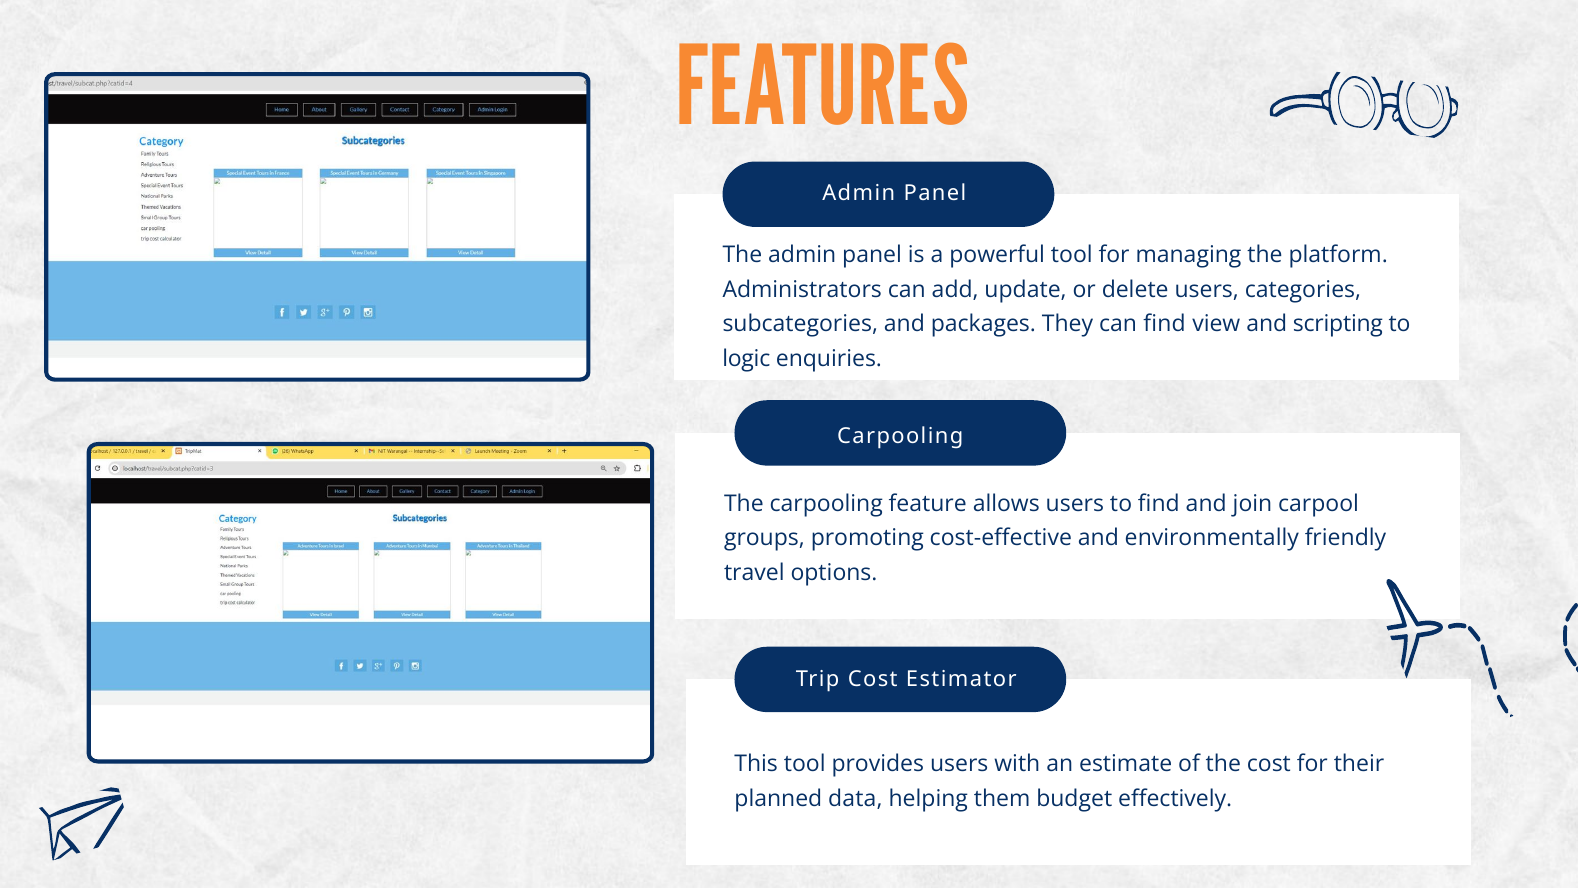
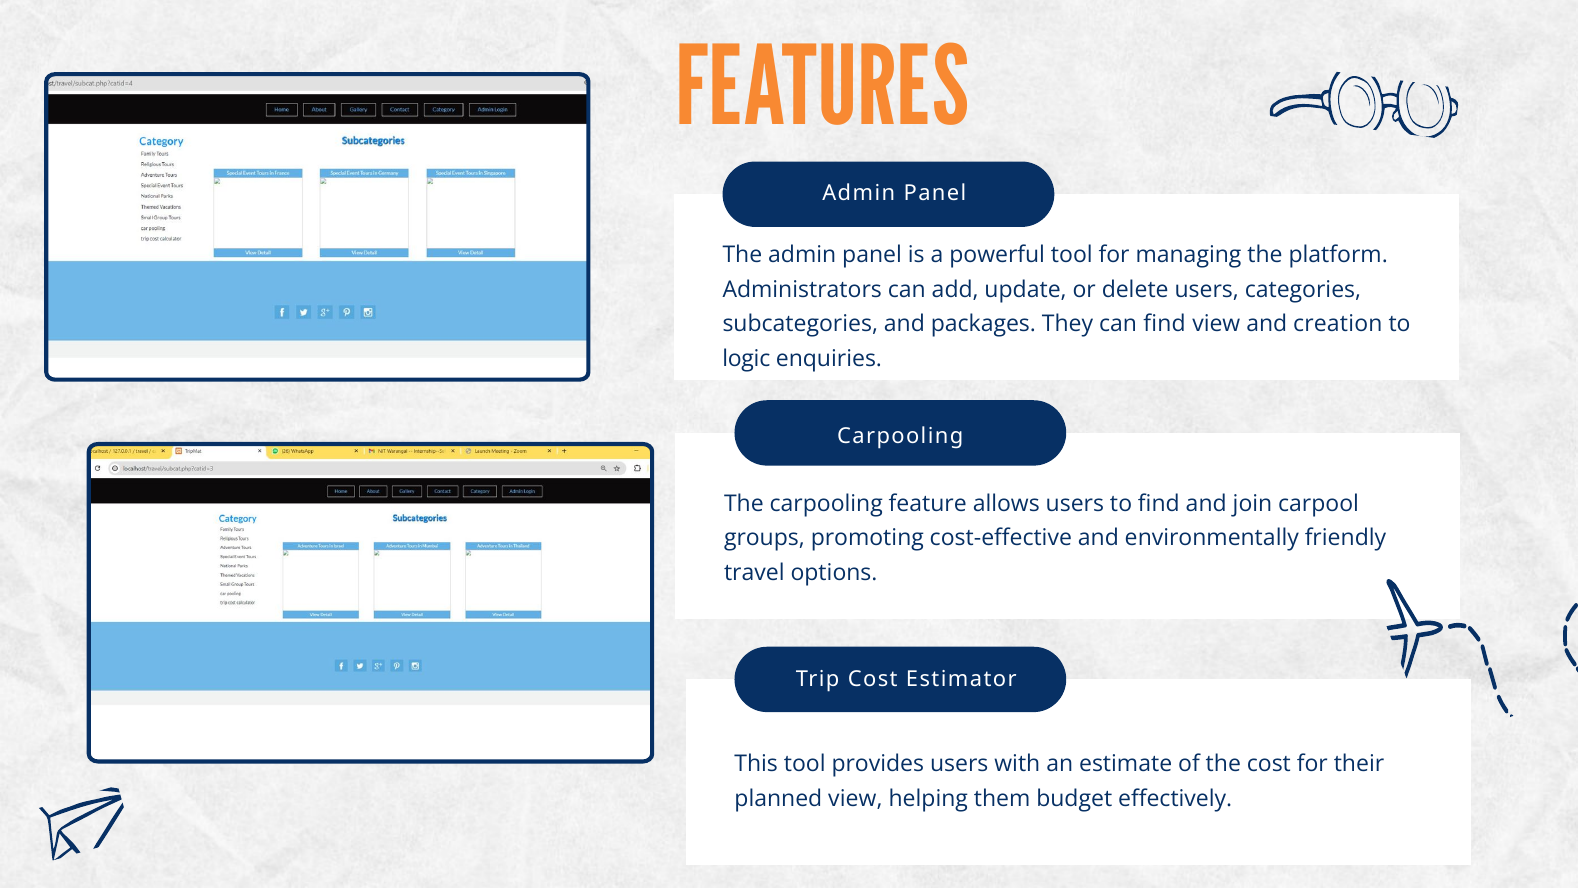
scripting: scripting -> creation
planned data: data -> view
